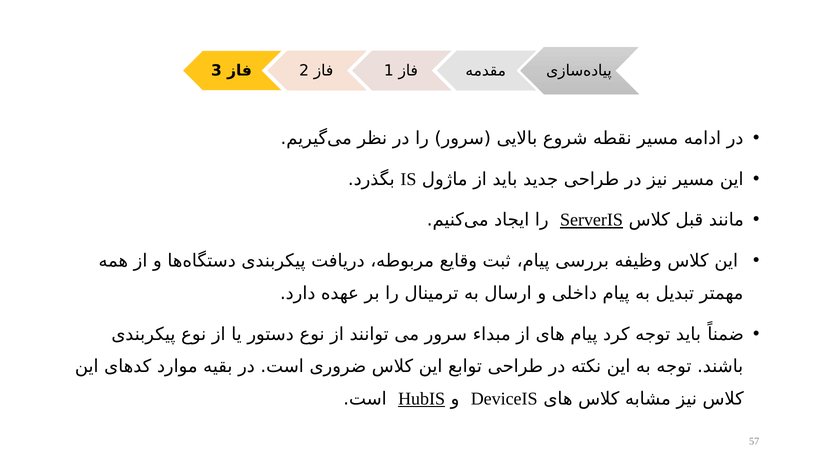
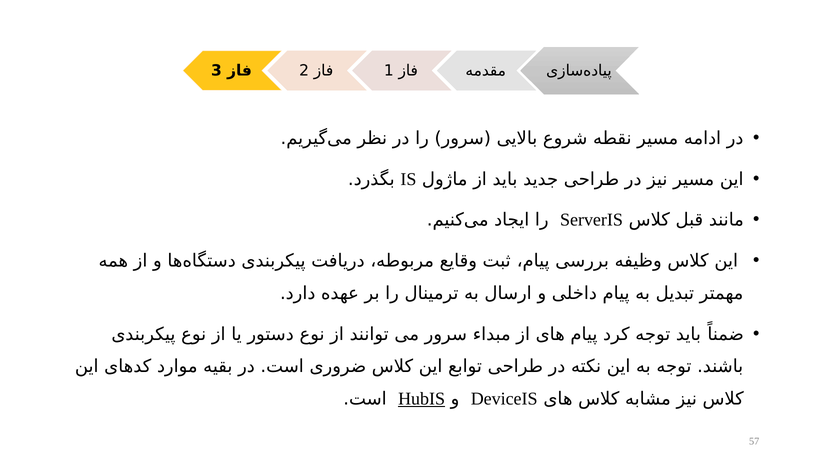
ServerIS underline: present -> none
